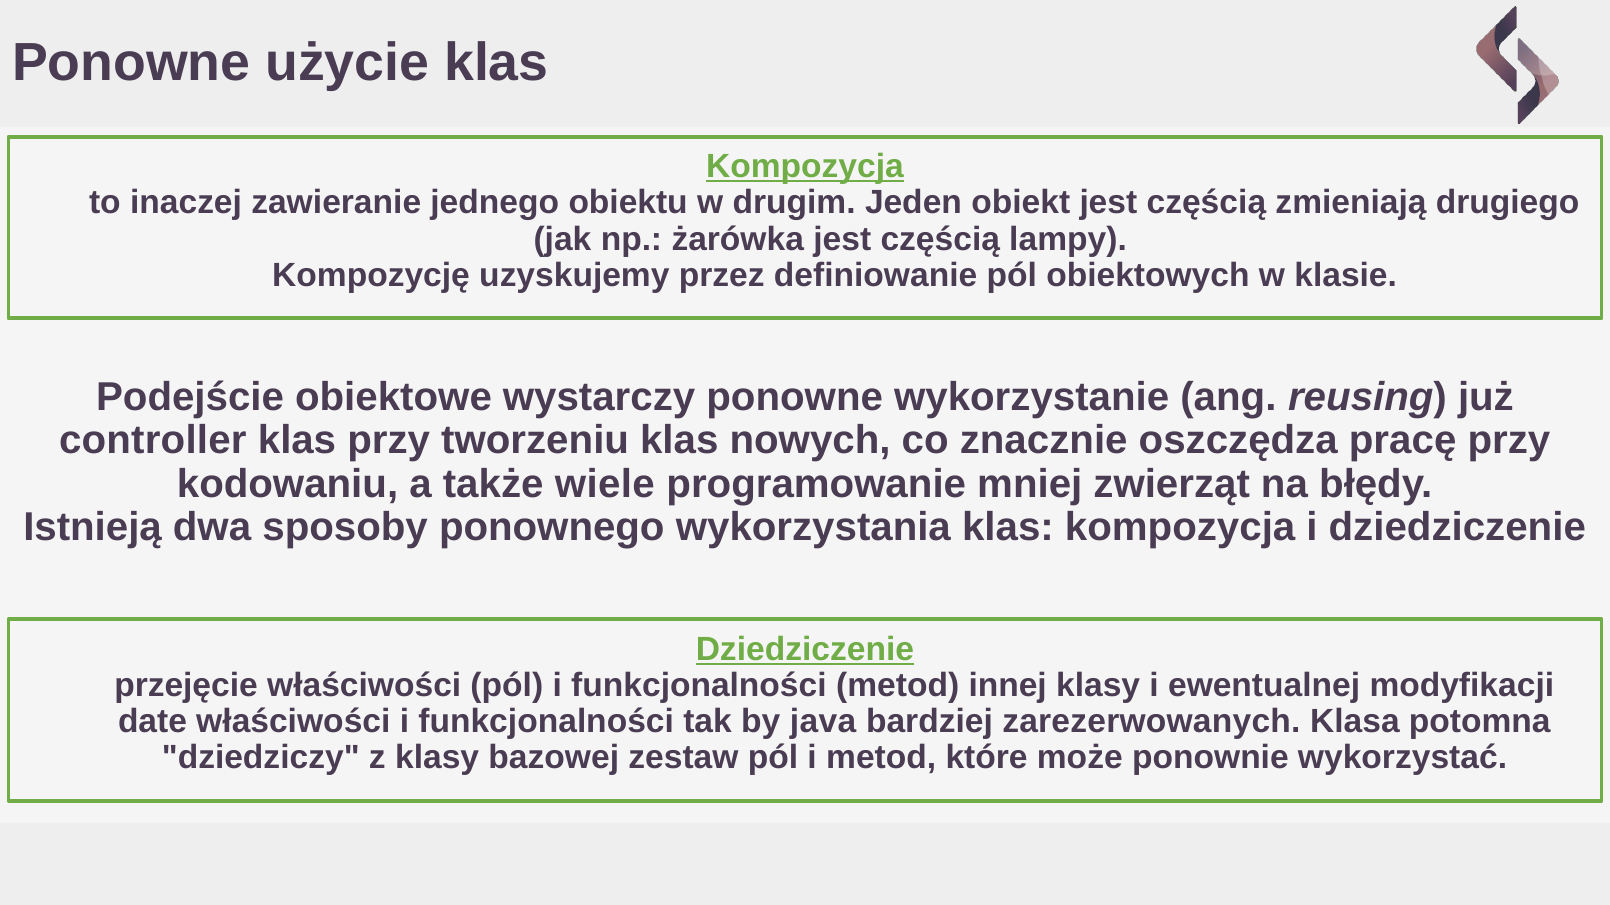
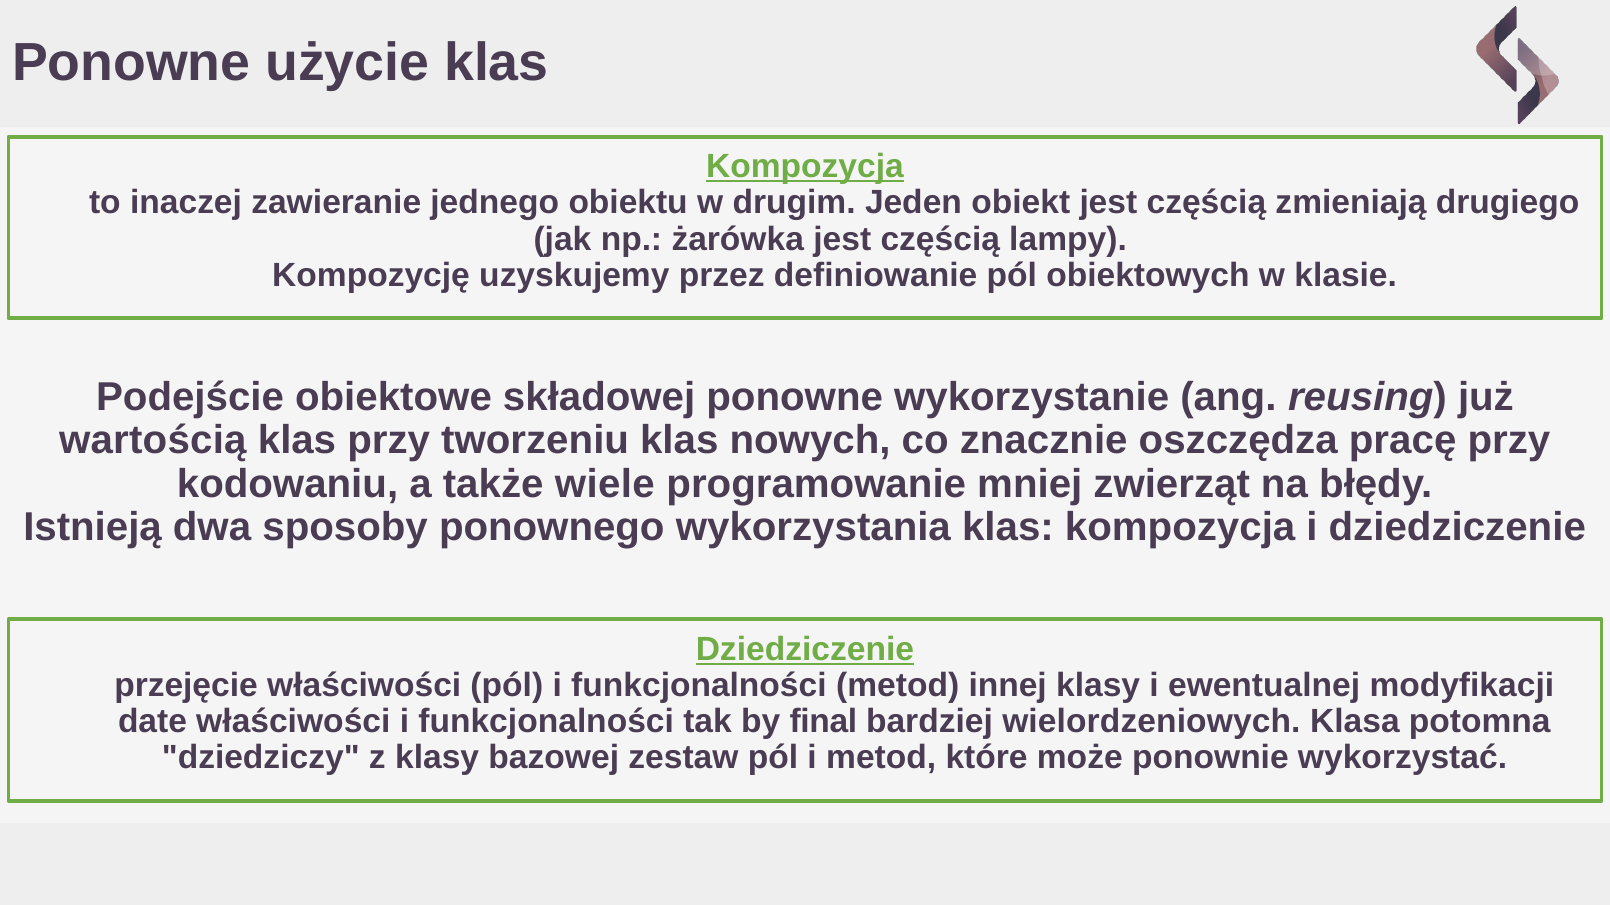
wystarczy: wystarczy -> składowej
controller: controller -> wartością
java: java -> final
zarezerwowanych: zarezerwowanych -> wielordzeniowych
